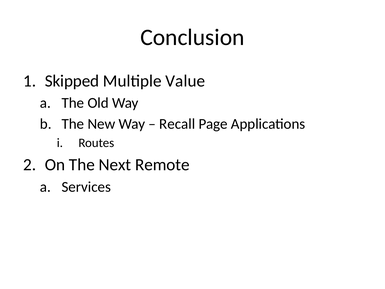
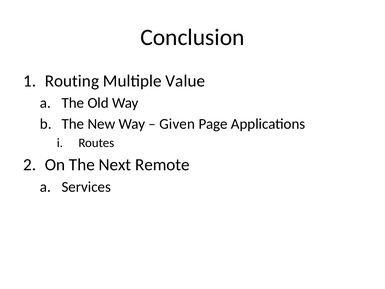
Skipped: Skipped -> Routing
Recall: Recall -> Given
